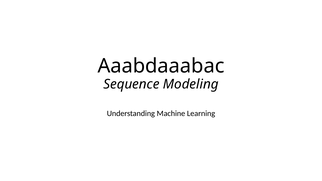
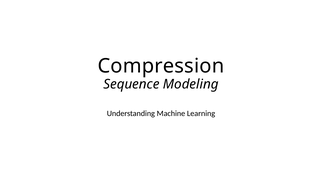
Aaabdaaabac: Aaabdaaabac -> Compression
